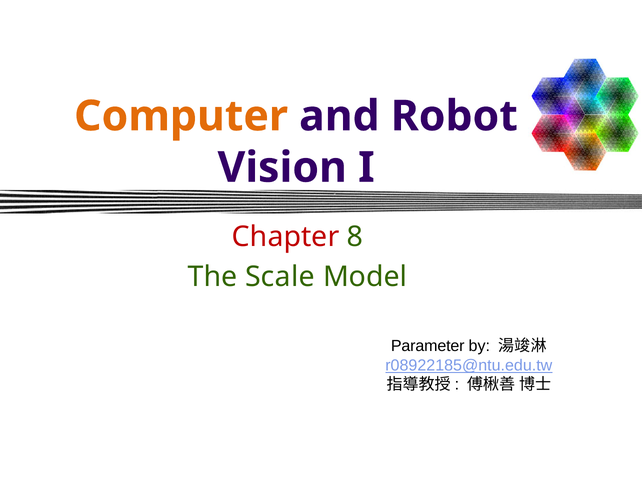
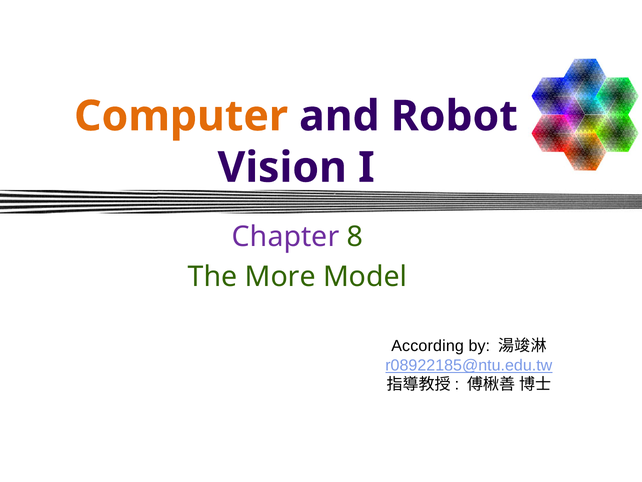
Chapter colour: red -> purple
Scale: Scale -> More
Parameter: Parameter -> According
